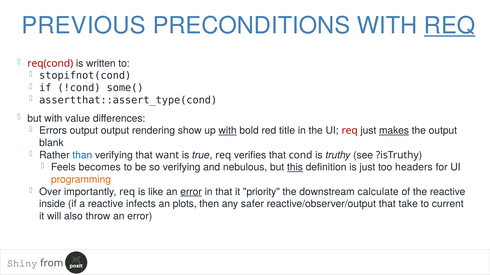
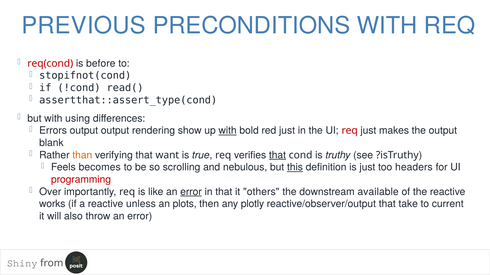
REQ at (450, 26) underline: present -> none
written: written -> before
some(: some( -> read(
value: value -> using
red title: title -> just
makes underline: present -> none
than colour: blue -> orange
that at (277, 155) underline: none -> present
so verifying: verifying -> scrolling
programming colour: orange -> red
priority: priority -> others
calculate: calculate -> available
inside: inside -> works
infects: infects -> unless
safer: safer -> plotly
